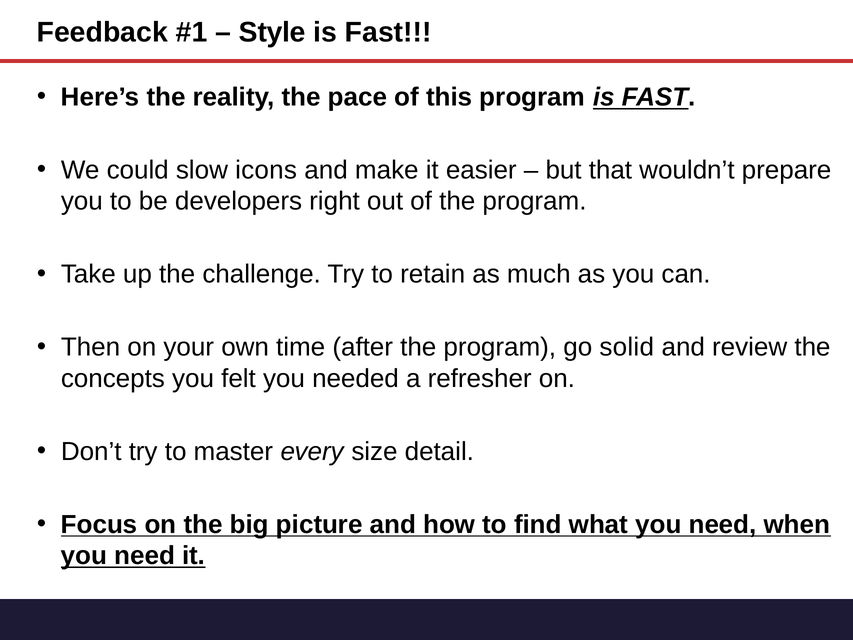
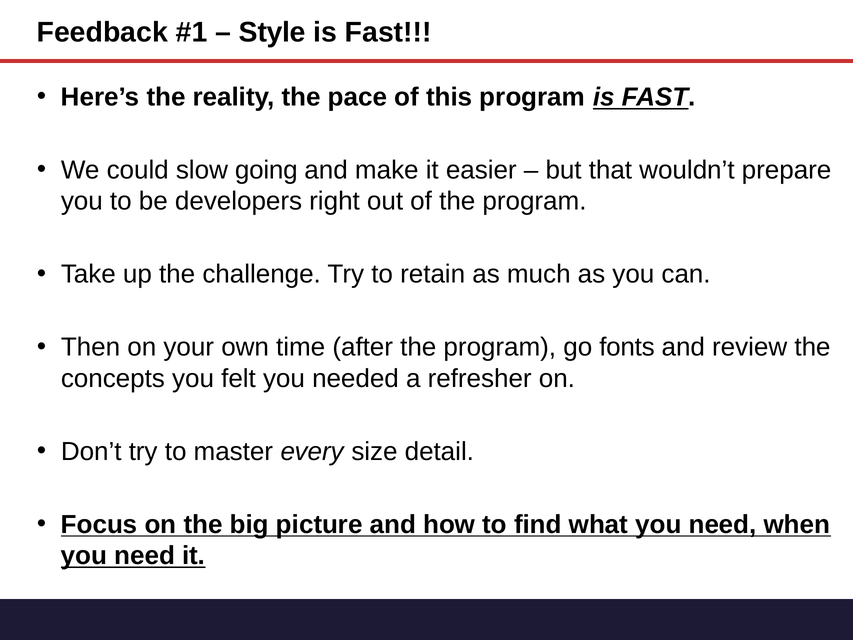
icons: icons -> going
solid: solid -> fonts
